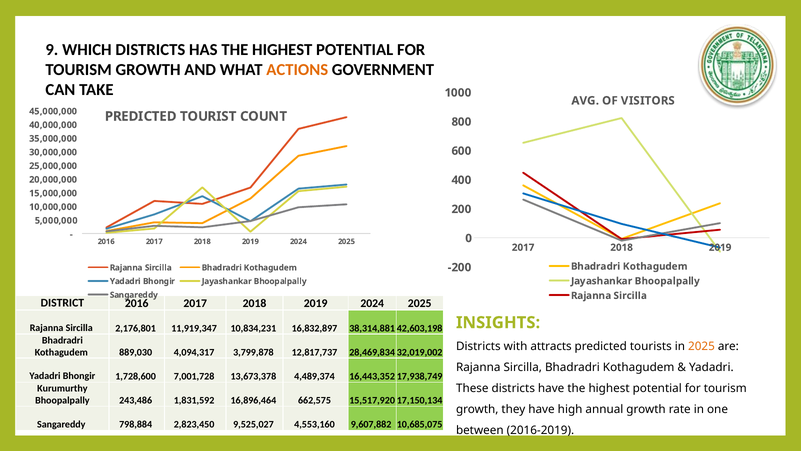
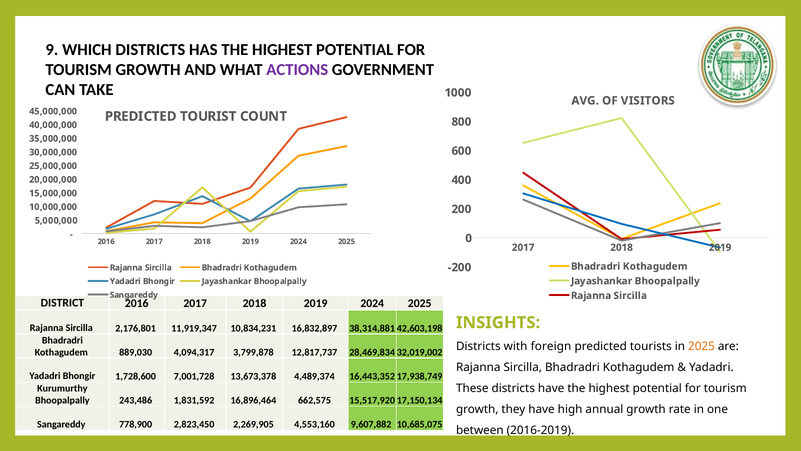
ACTIONS colour: orange -> purple
attracts: attracts -> foreign
798,884: 798,884 -> 778,900
9,525,027: 9,525,027 -> 2,269,905
